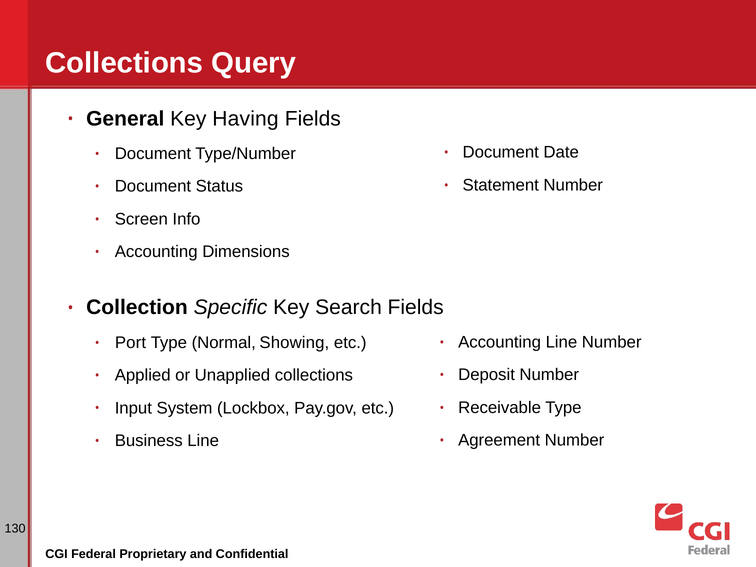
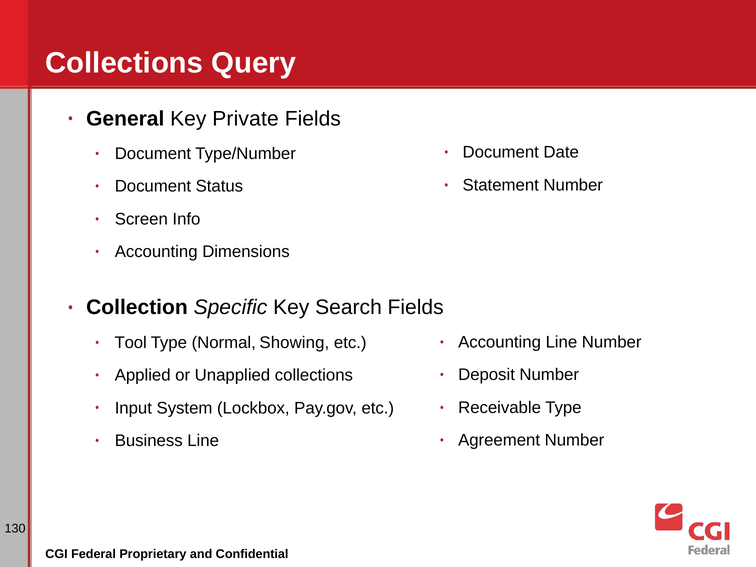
Having: Having -> Private
Port: Port -> Tool
